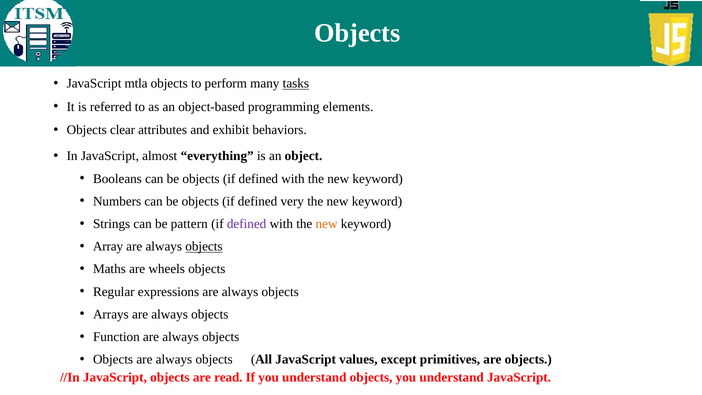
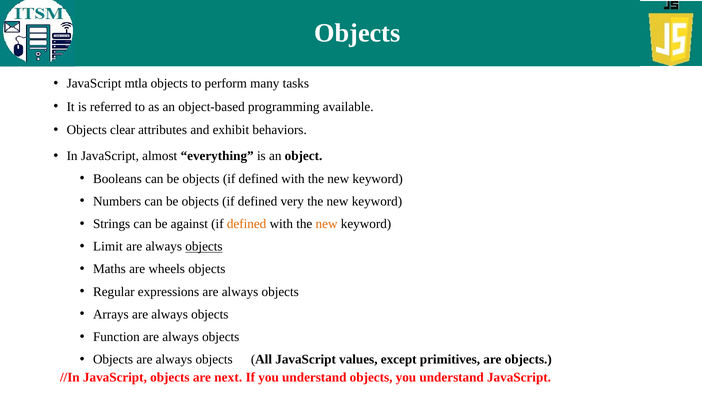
tasks underline: present -> none
elements: elements -> available
pattern: pattern -> against
defined at (247, 224) colour: purple -> orange
Array: Array -> Limit
read: read -> next
